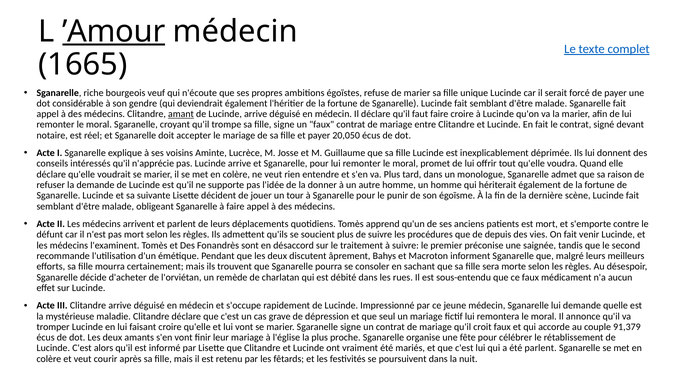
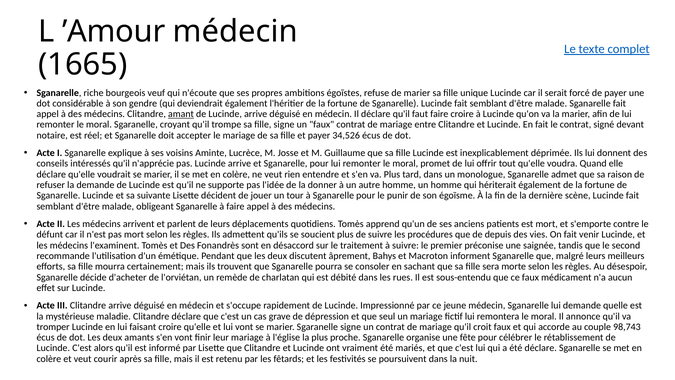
’Amour underline: present -> none
20,050: 20,050 -> 34,526
91,379: 91,379 -> 98,743
été parlent: parlent -> déclare
